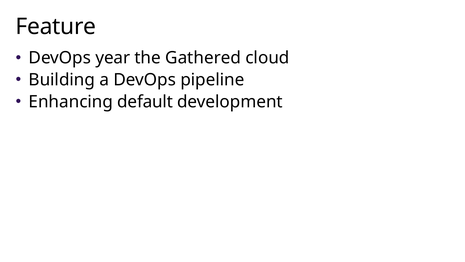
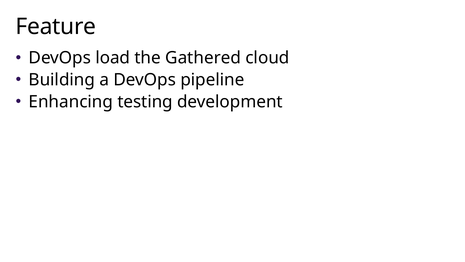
year: year -> load
default: default -> testing
